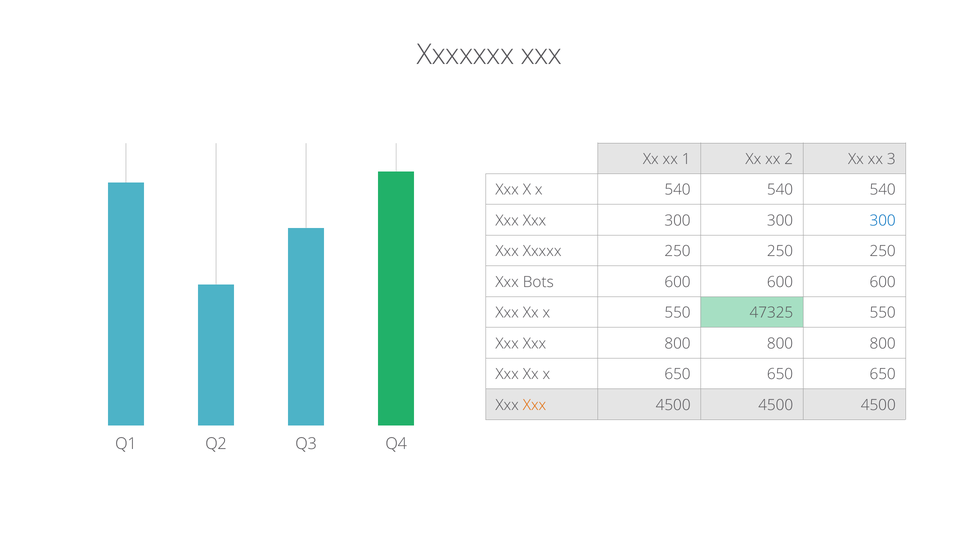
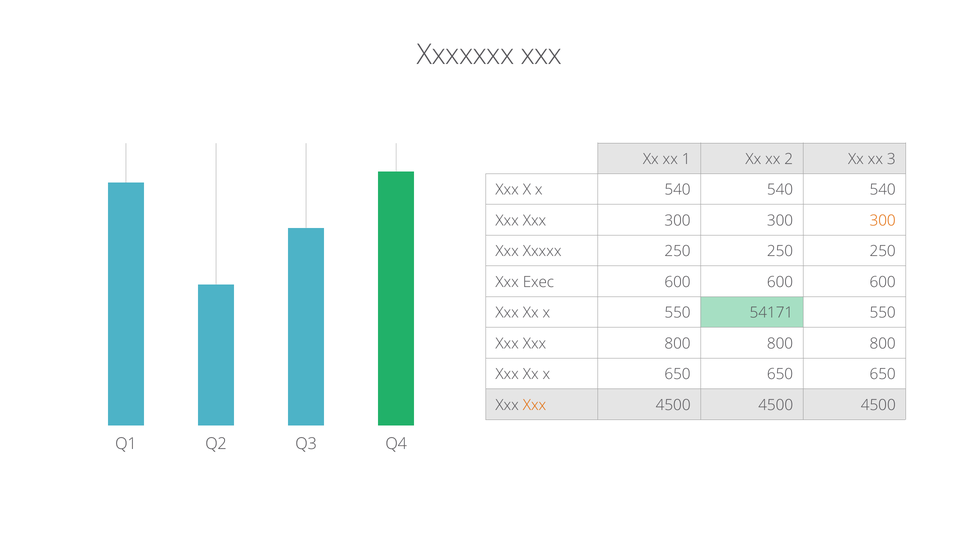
300 at (883, 220) colour: blue -> orange
Bots: Bots -> Exec
47325: 47325 -> 54171
